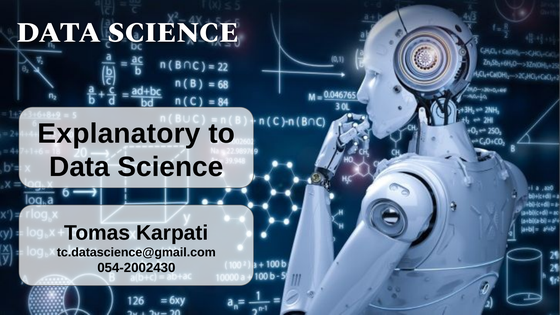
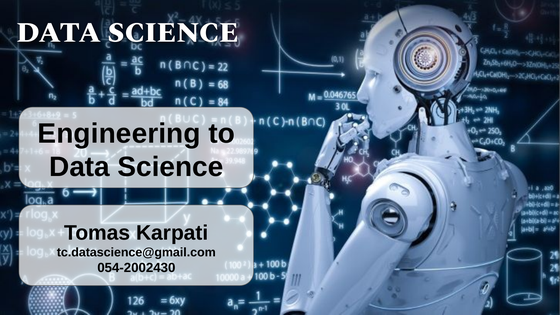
Explanatory: Explanatory -> Engineering
